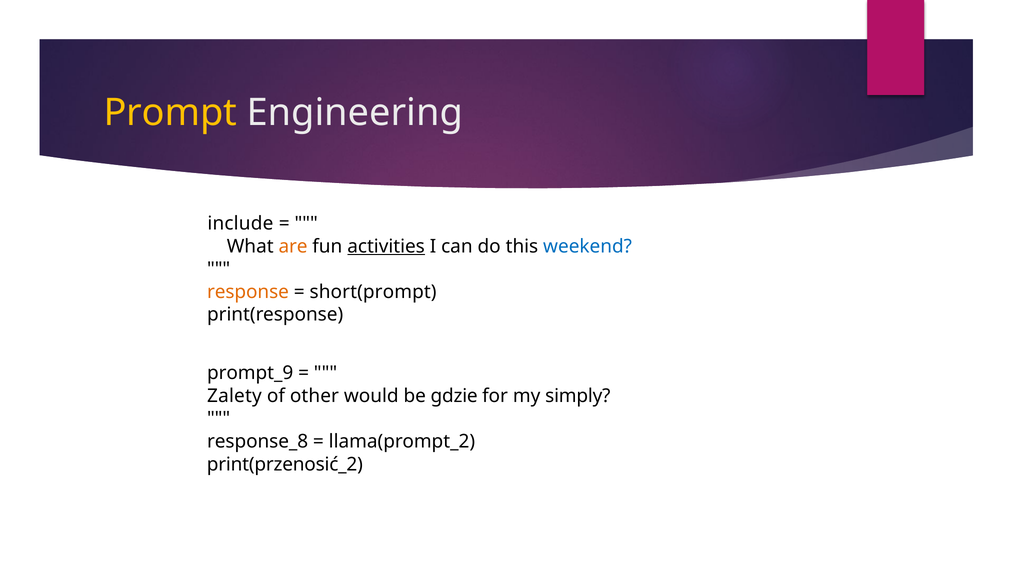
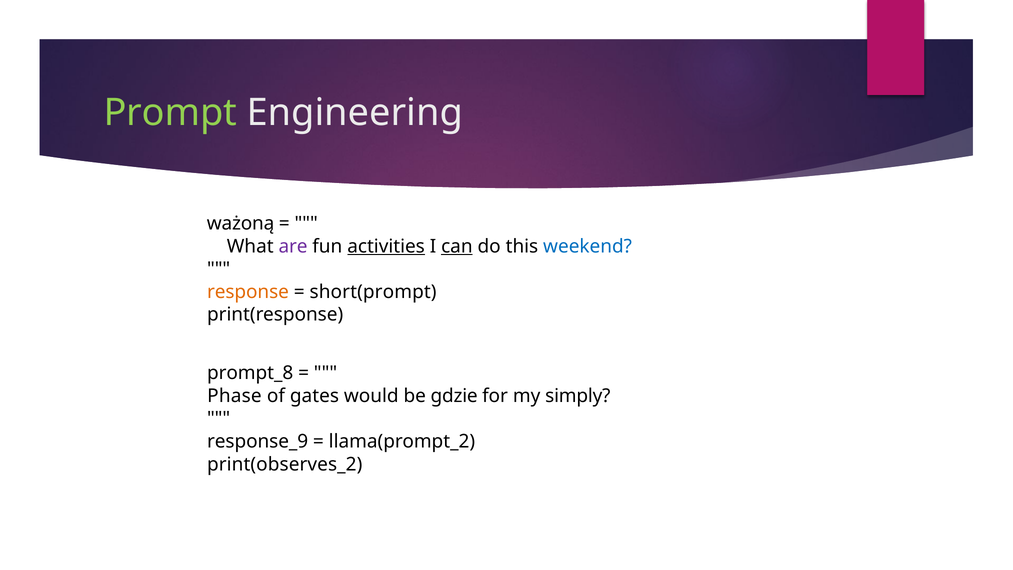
Prompt colour: yellow -> light green
include: include -> ważoną
are colour: orange -> purple
can underline: none -> present
prompt_9: prompt_9 -> prompt_8
Zalety: Zalety -> Phase
other: other -> gates
response_8: response_8 -> response_9
print(przenosić_2: print(przenosić_2 -> print(observes_2
